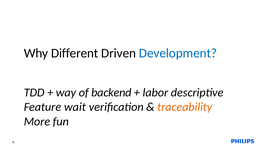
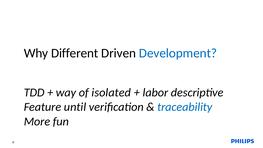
backend: backend -> isolated
wait: wait -> until
traceability colour: orange -> blue
